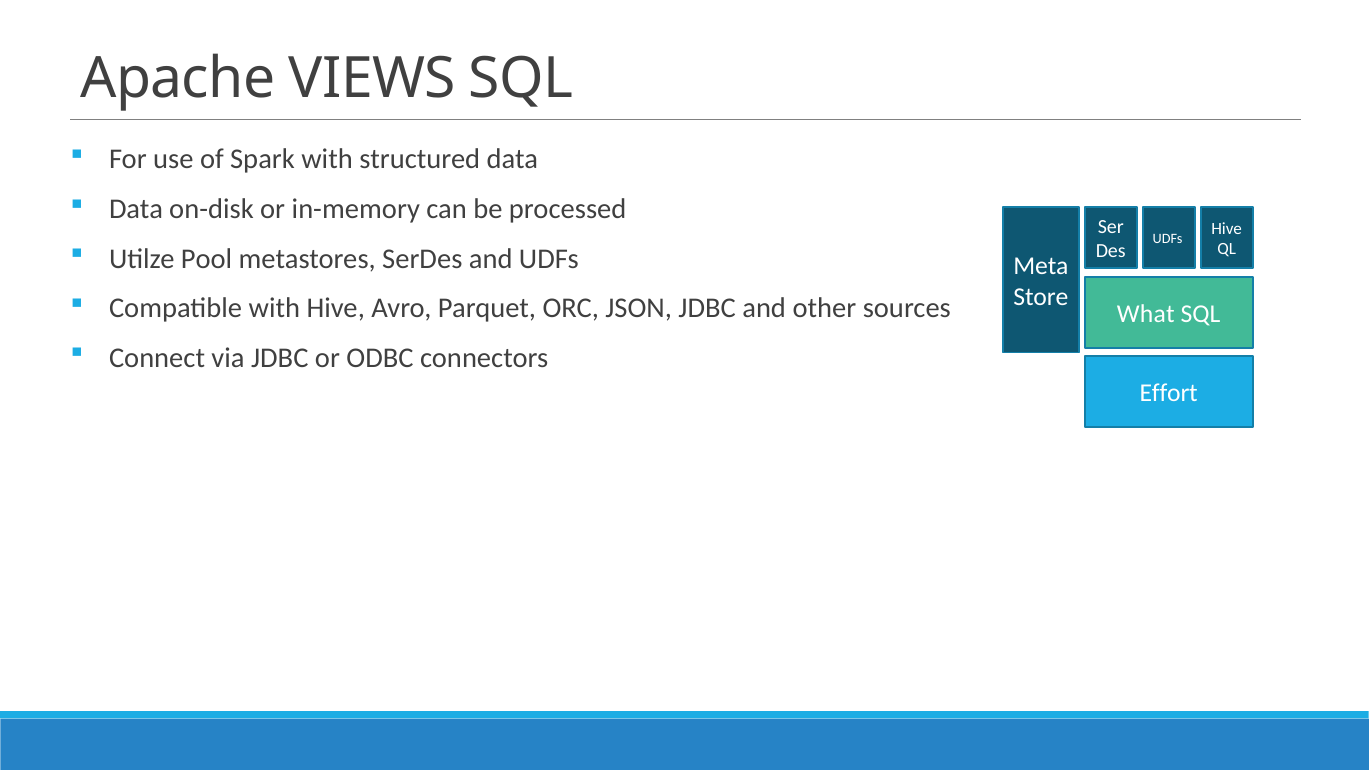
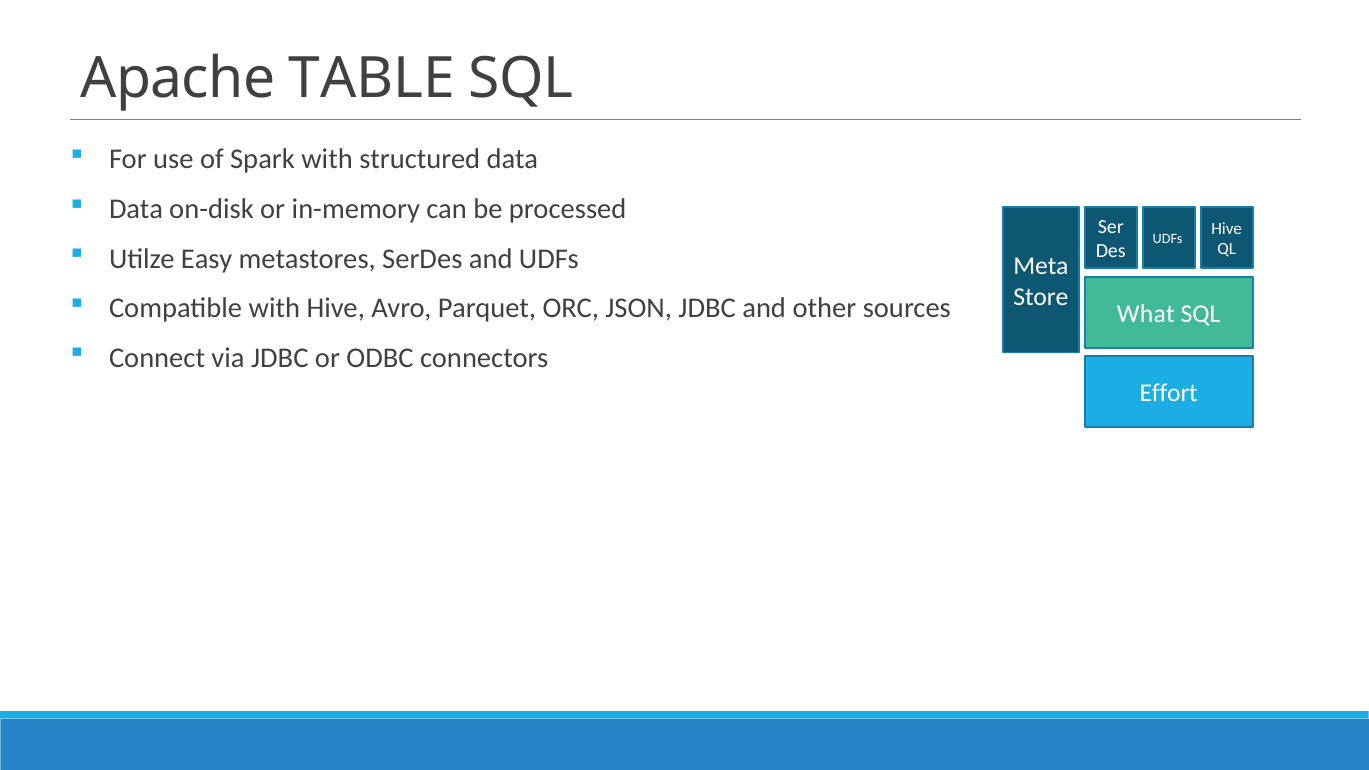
VIEWS: VIEWS -> TABLE
Pool: Pool -> Easy
